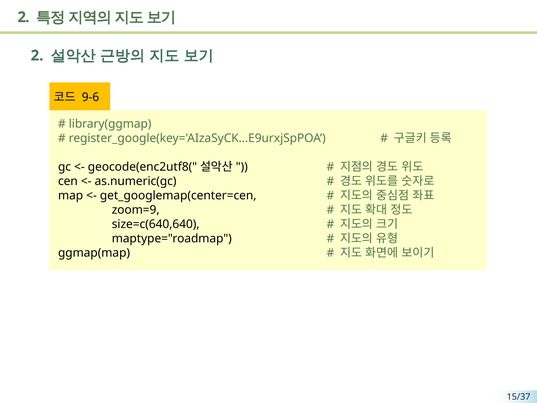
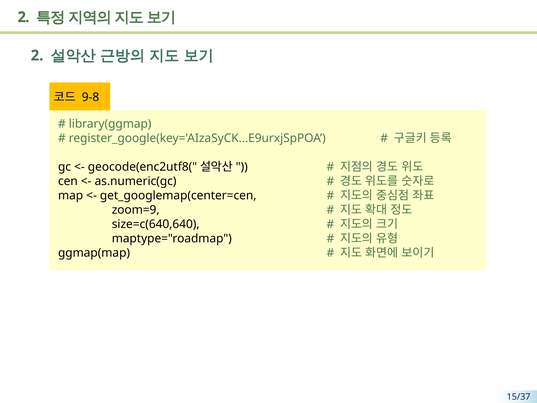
9-6: 9-6 -> 9-8
